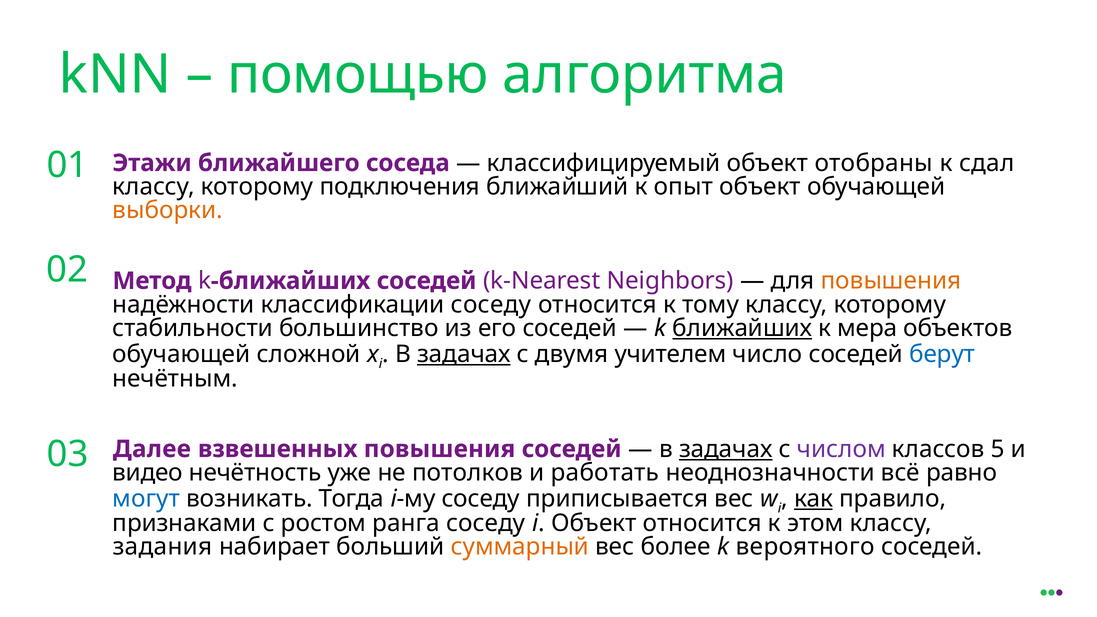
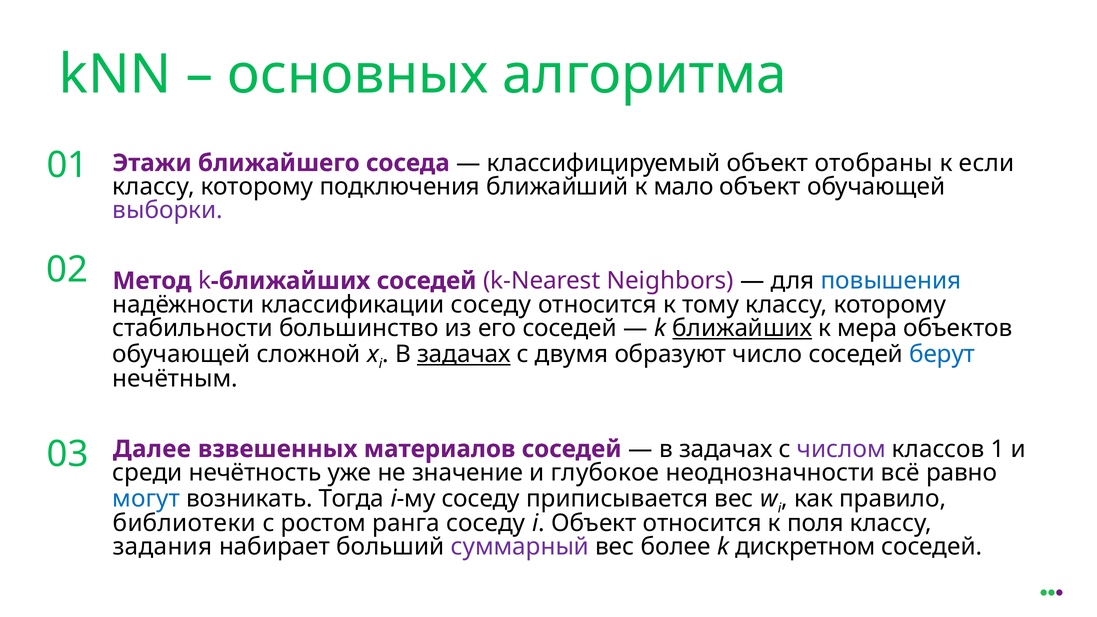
помощью: помощью -> основных
сдал: сдал -> если
опыт: опыт -> мало
выборки colour: orange -> purple
повышения at (891, 281) colour: orange -> blue
учителем: учителем -> образуют
взвешенных повышения: повышения -> материалов
задачах at (726, 449) underline: present -> none
5: 5 -> 1
видео: видео -> среди
потолков: потолков -> значение
работать: работать -> глубокое
как underline: present -> none
признаками: признаками -> библиотеки
этом: этом -> поля
суммарный colour: orange -> purple
вероятного: вероятного -> дискретном
